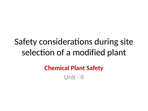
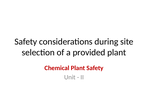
modified: modified -> provided
